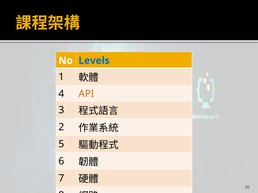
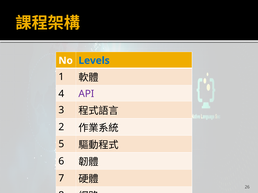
API colour: orange -> purple
